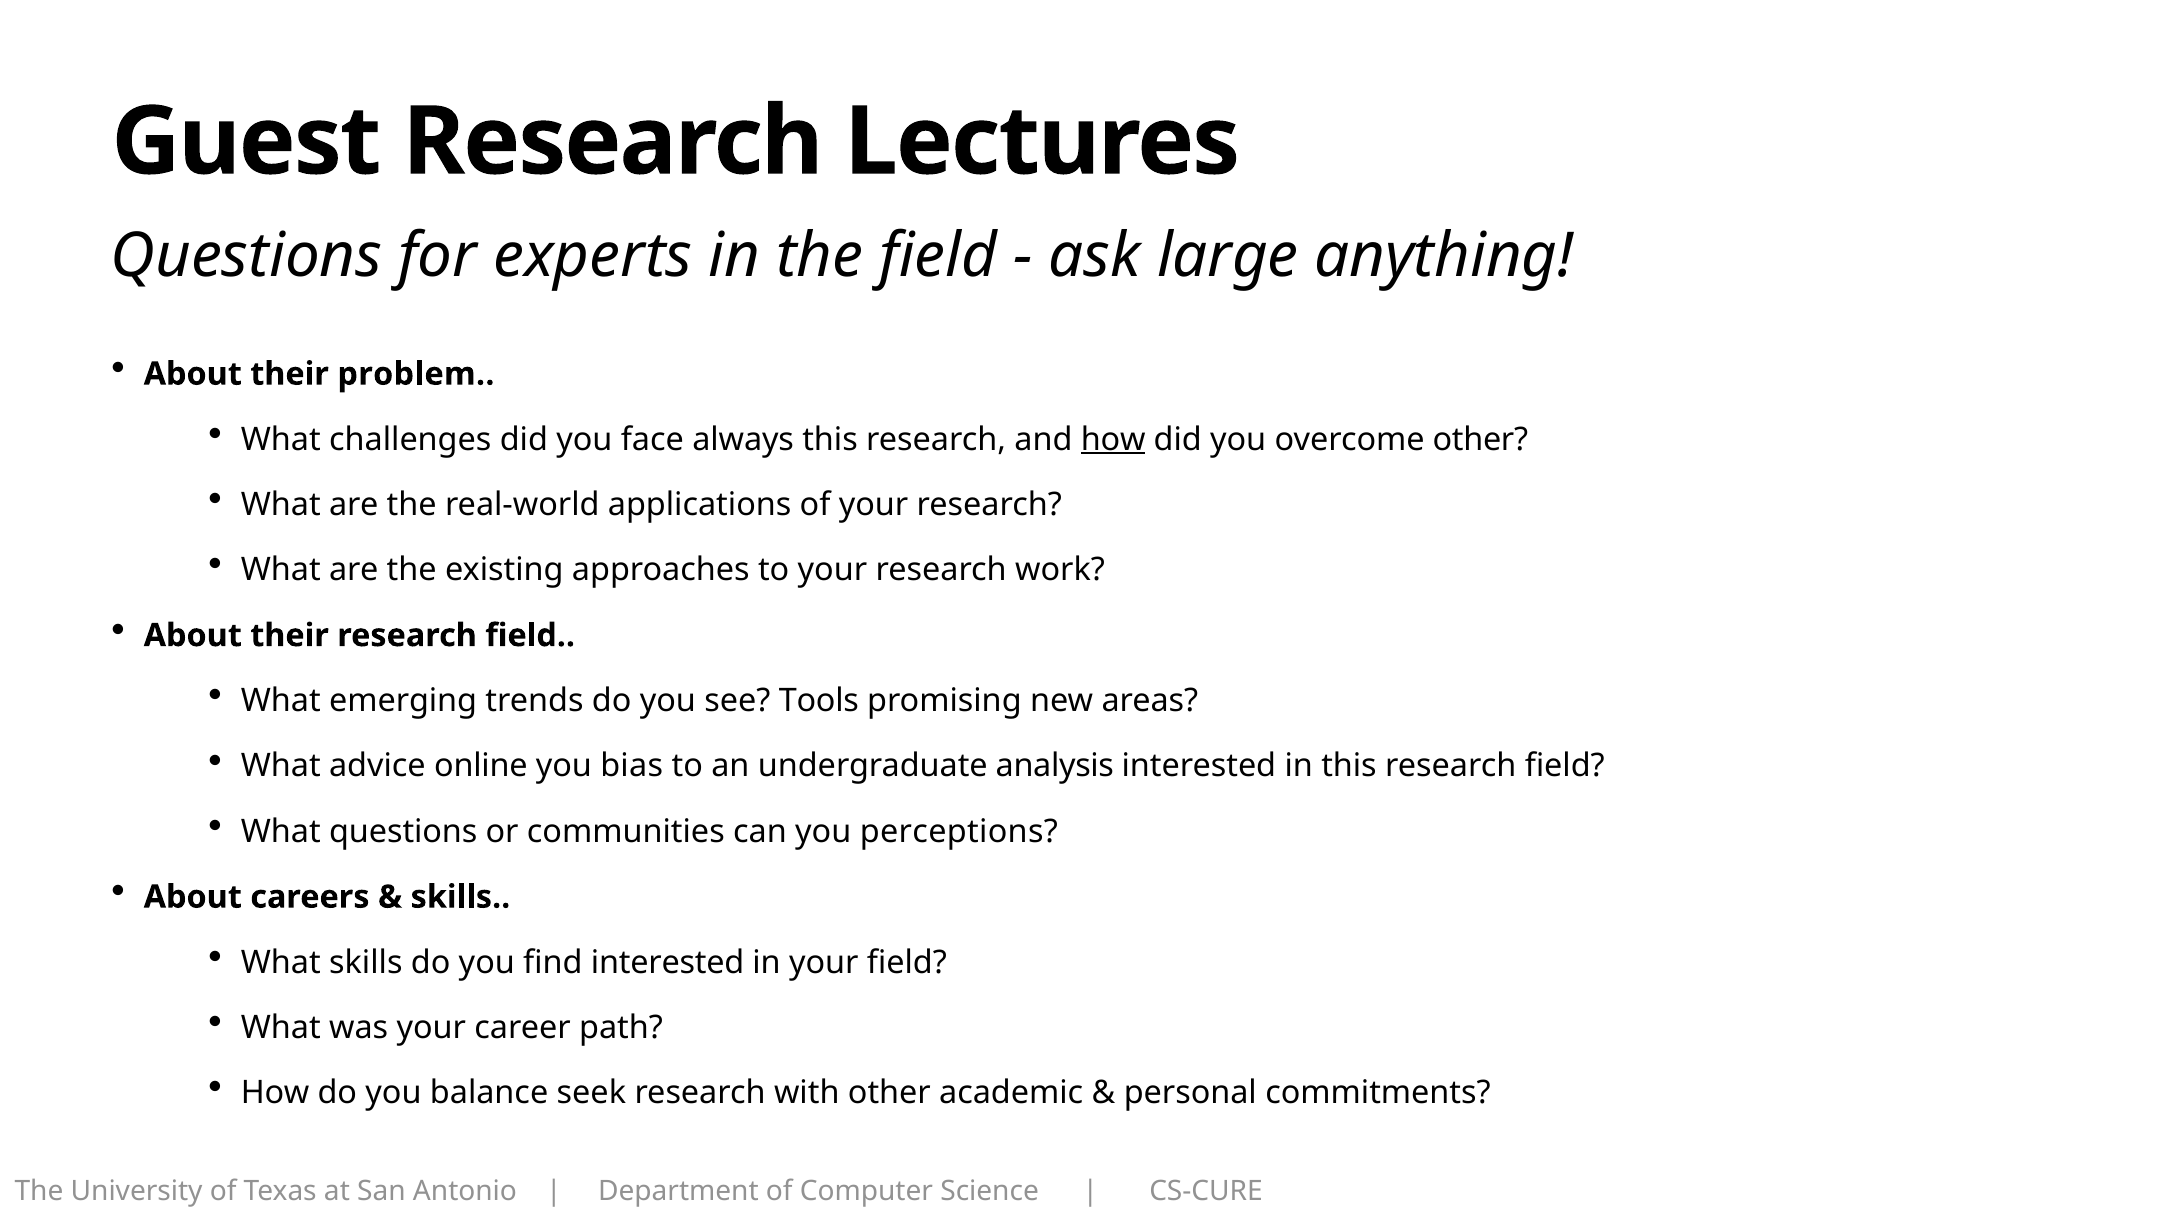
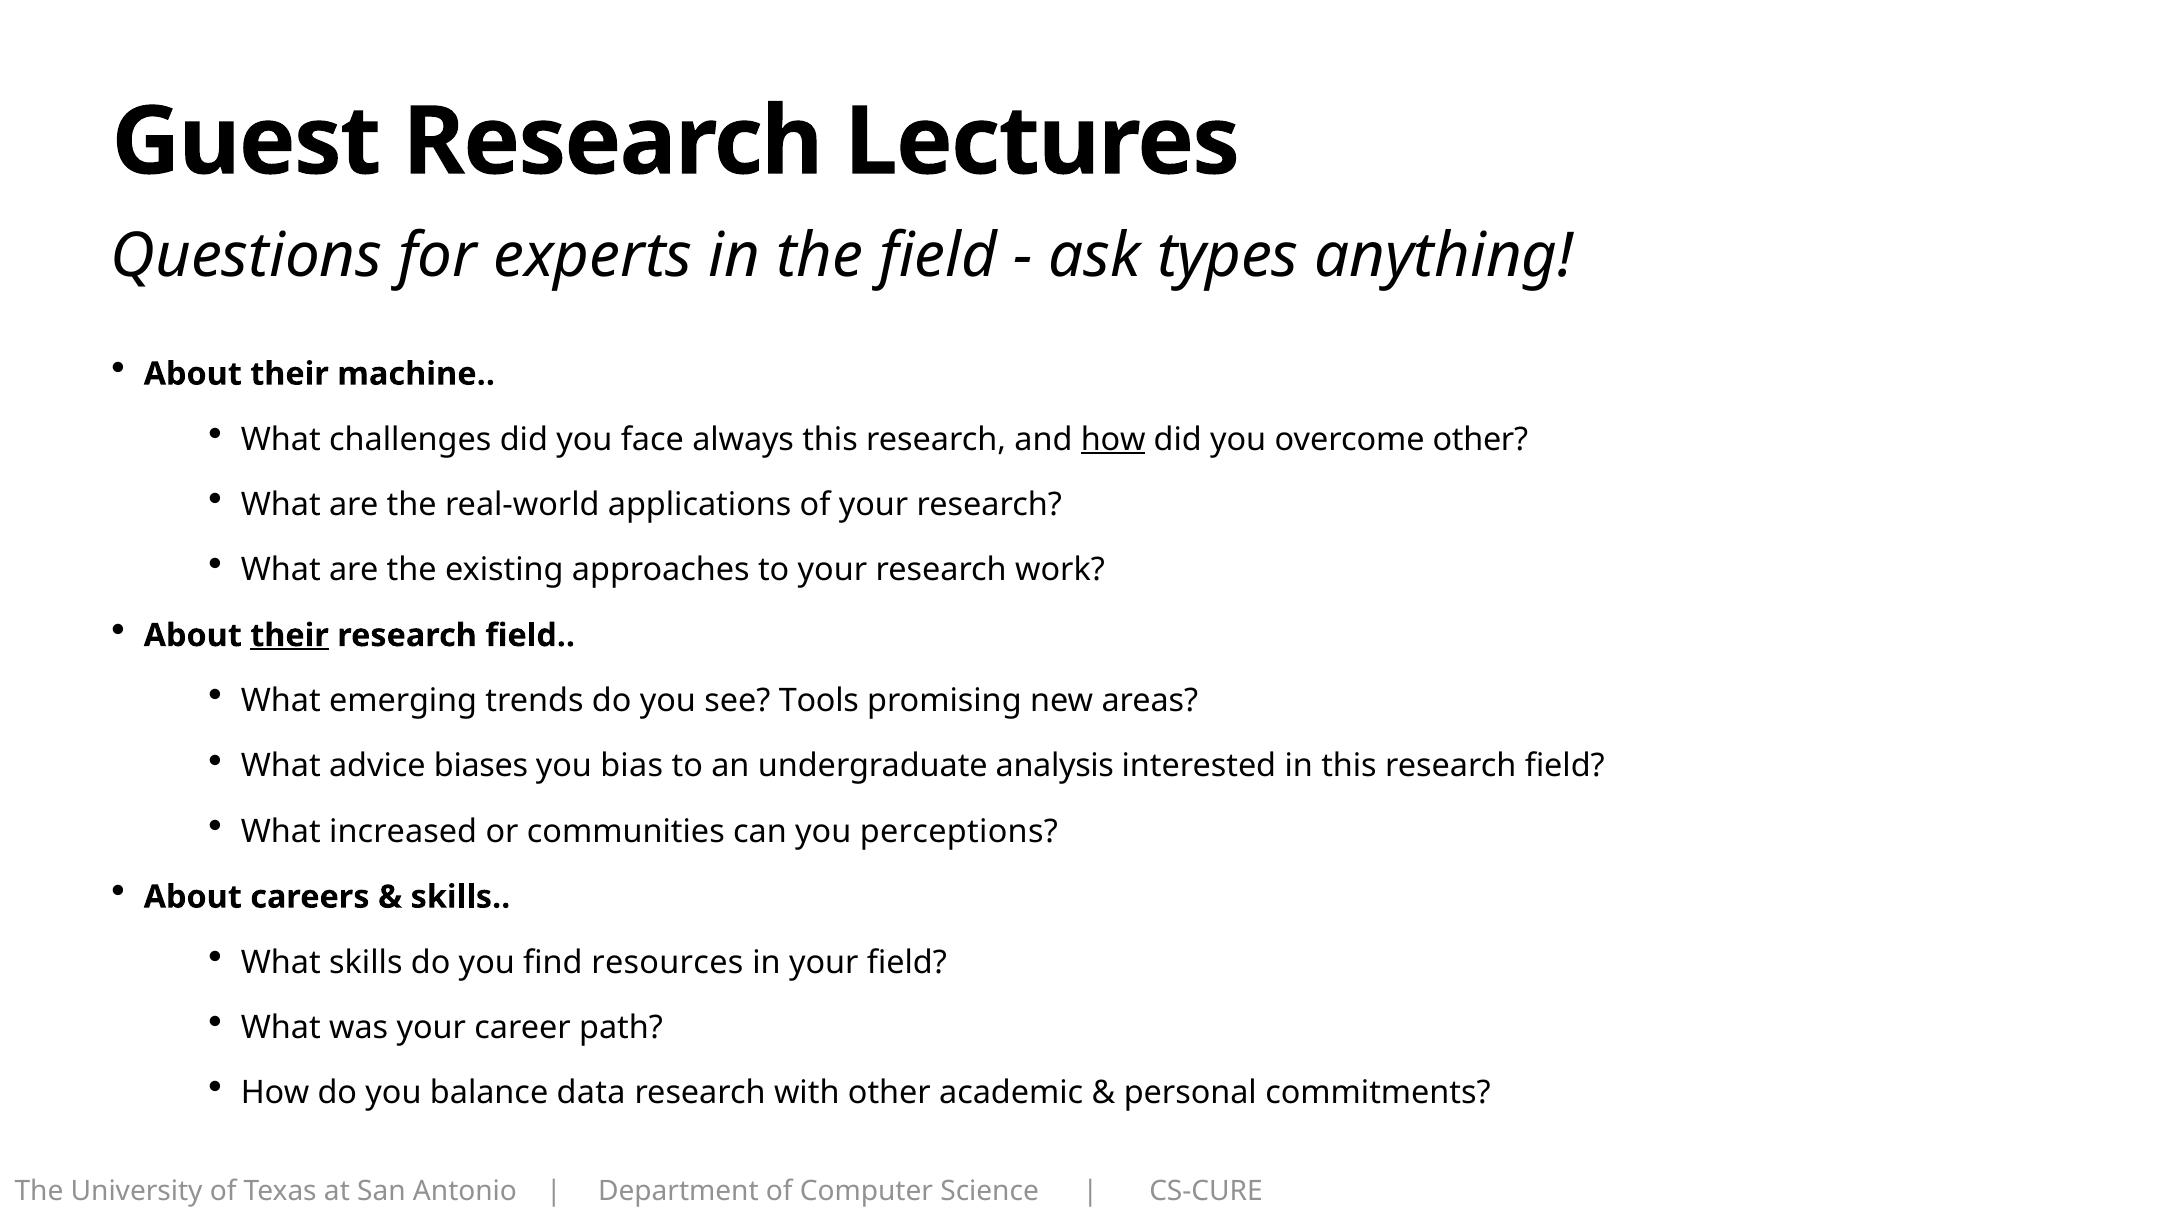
large: large -> types
problem: problem -> machine
their at (290, 635) underline: none -> present
online: online -> biases
What questions: questions -> increased
find interested: interested -> resources
seek: seek -> data
